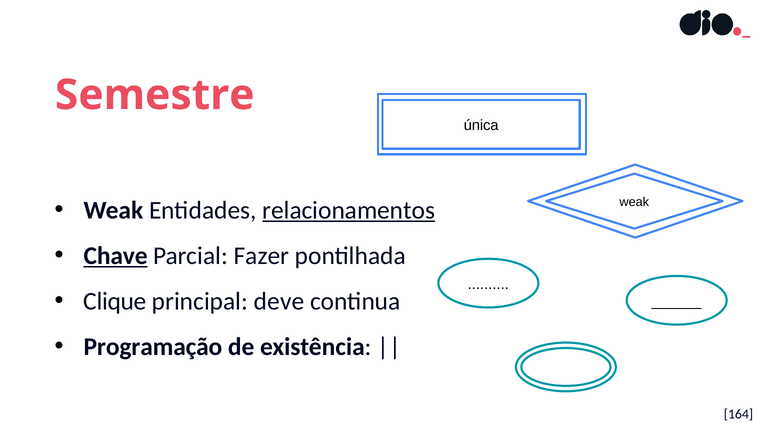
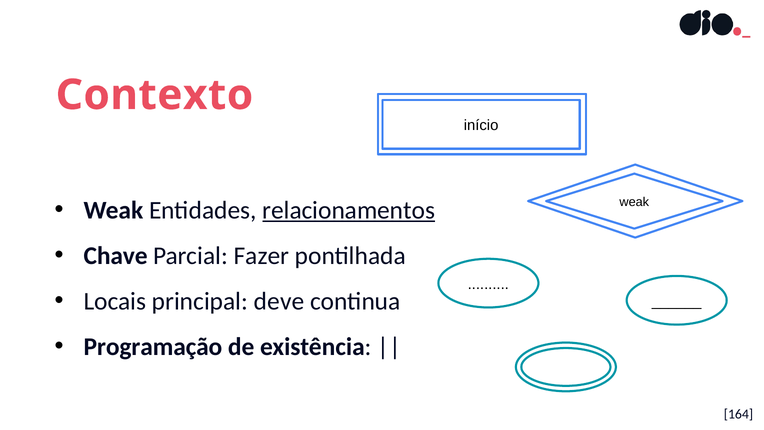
Semestre: Semestre -> Contexto
única: única -> início
Chave underline: present -> none
Clique: Clique -> Locais
